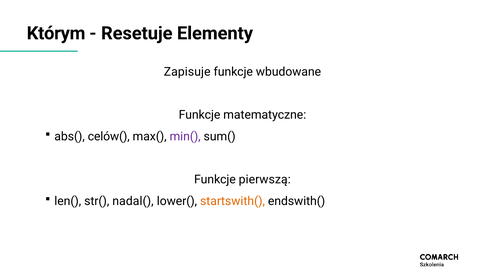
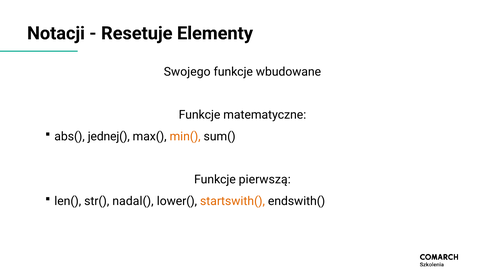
Którym: Którym -> Notacji
Zapisuje: Zapisuje -> Swojego
celów(: celów( -> jednej(
min( colour: purple -> orange
